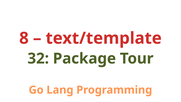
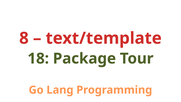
32: 32 -> 18
